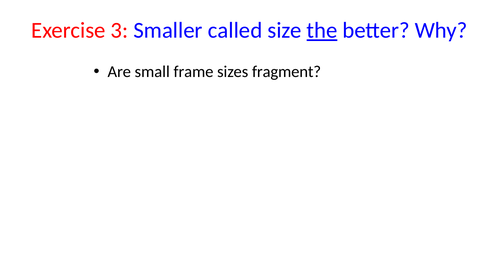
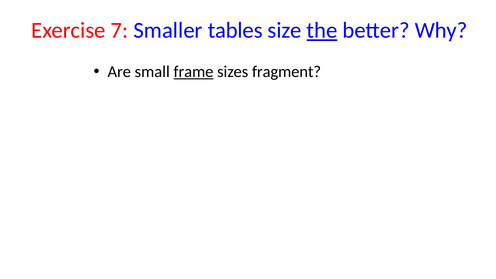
3: 3 -> 7
called: called -> tables
frame at (193, 72) underline: none -> present
